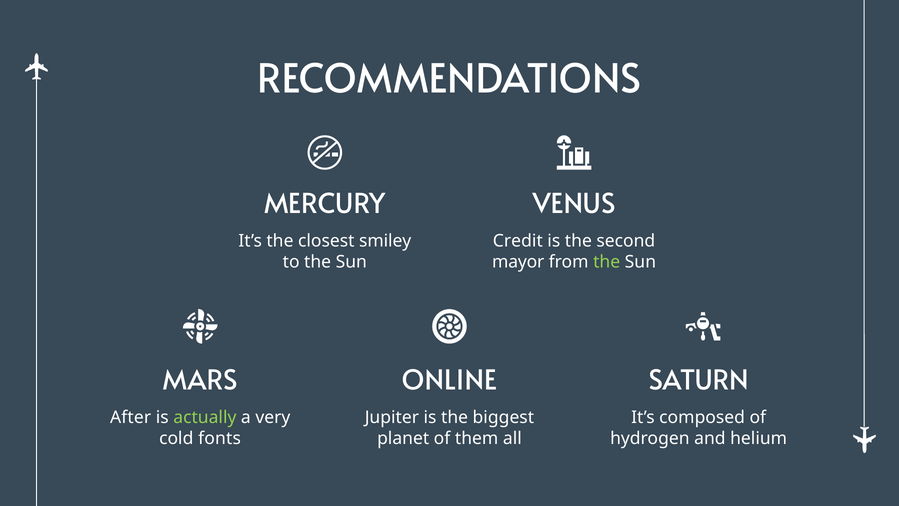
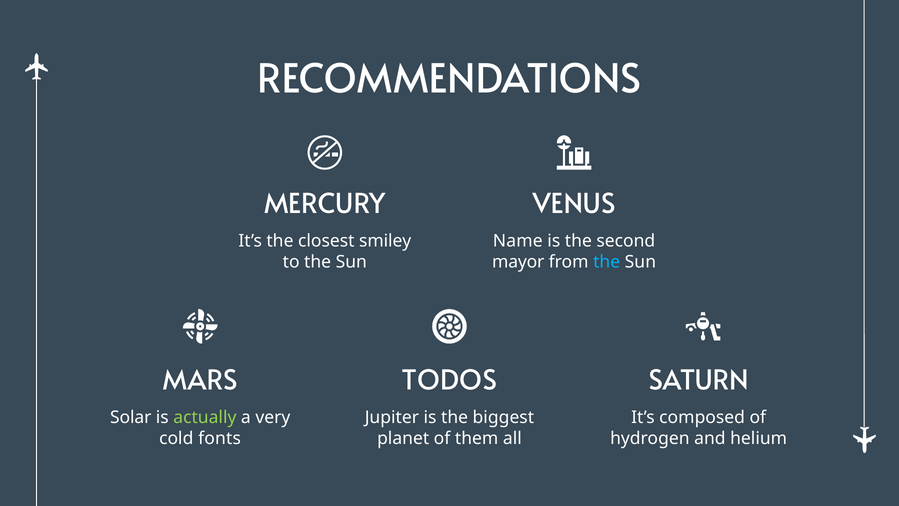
Credit: Credit -> Name
the at (607, 262) colour: light green -> light blue
ONLINE: ONLINE -> TODOS
After: After -> Solar
